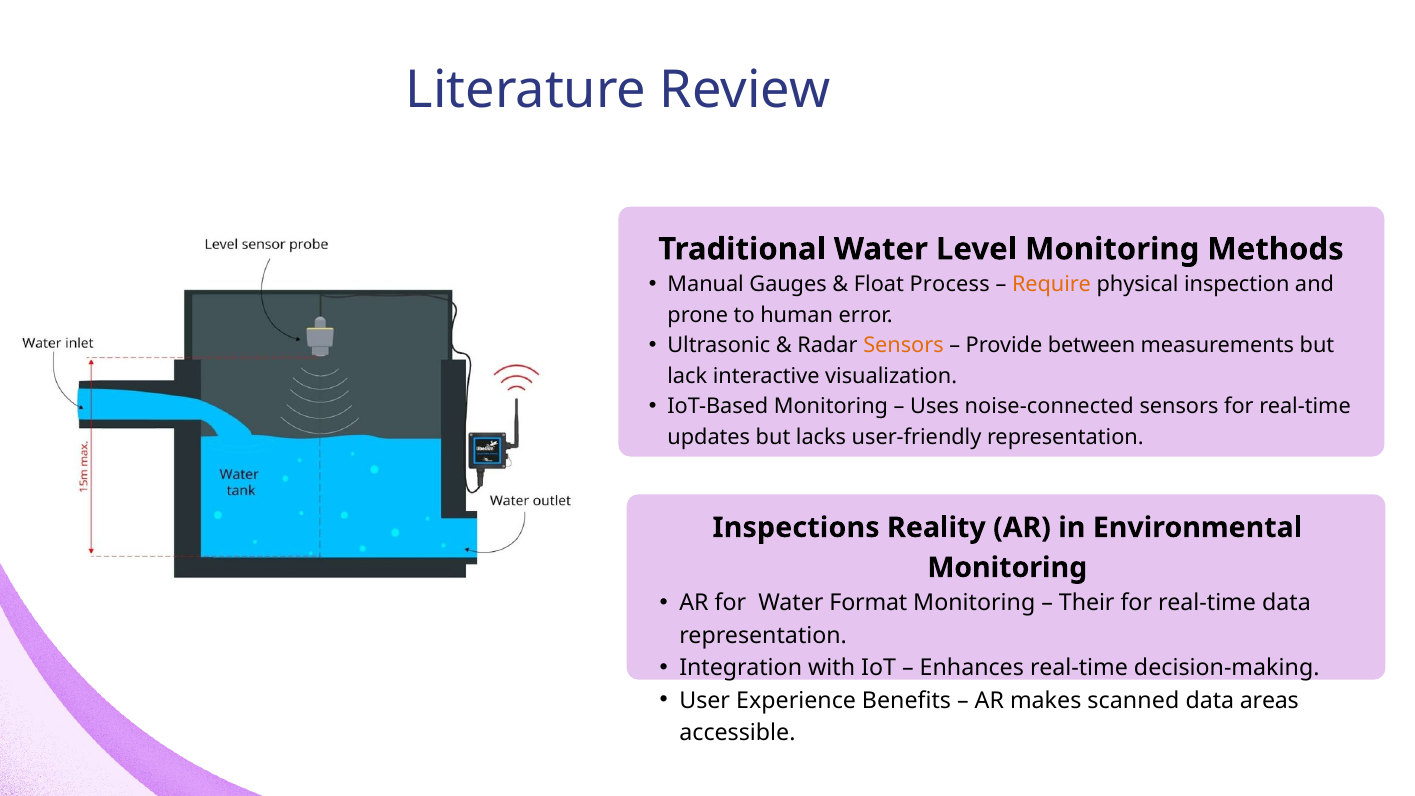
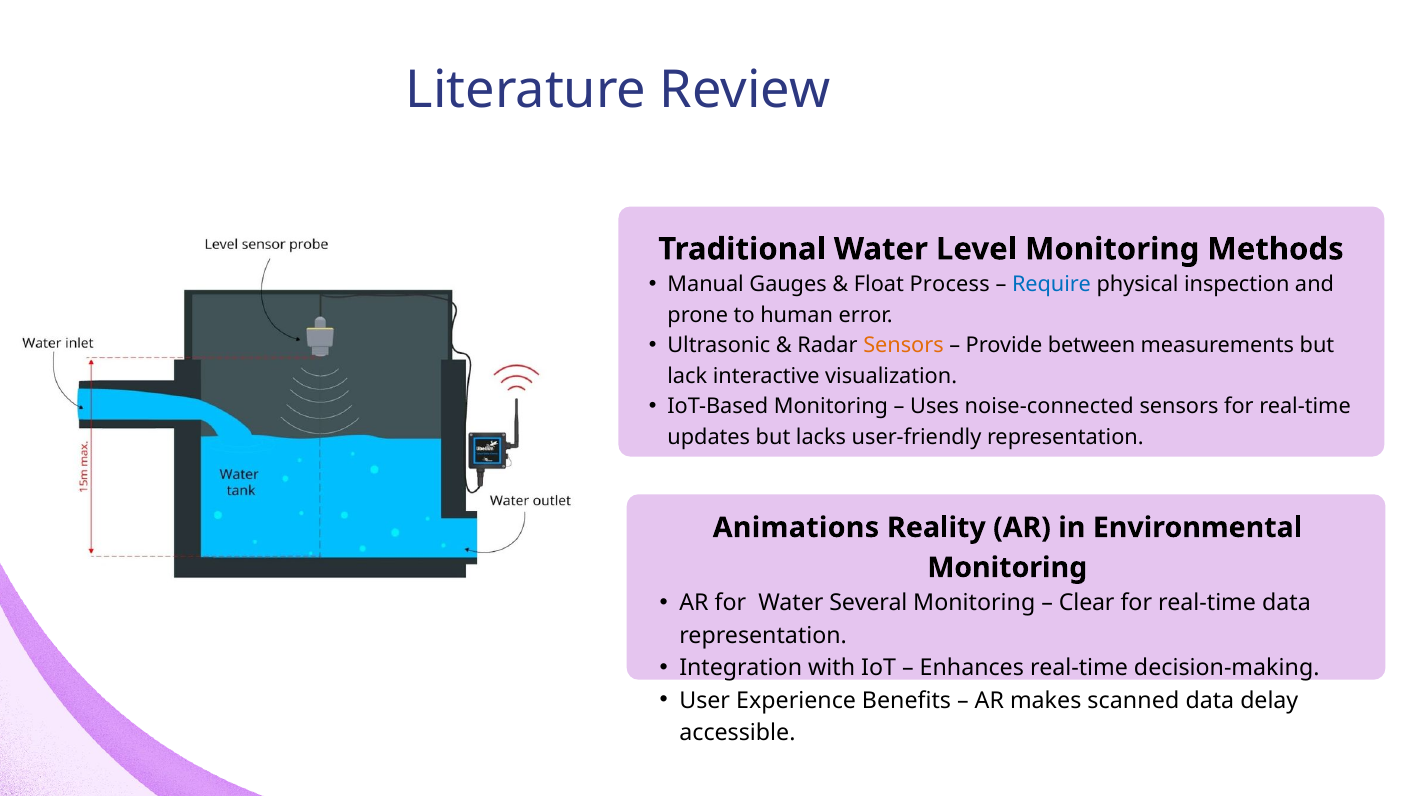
Require colour: orange -> blue
Inspections: Inspections -> Animations
Format: Format -> Several
Their: Their -> Clear
areas: areas -> delay
